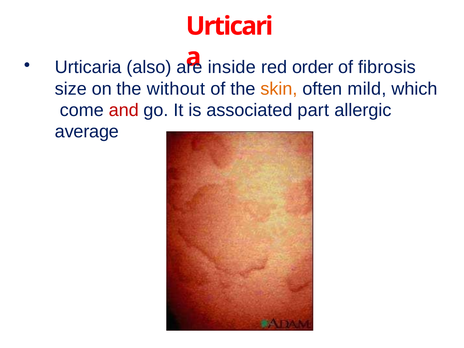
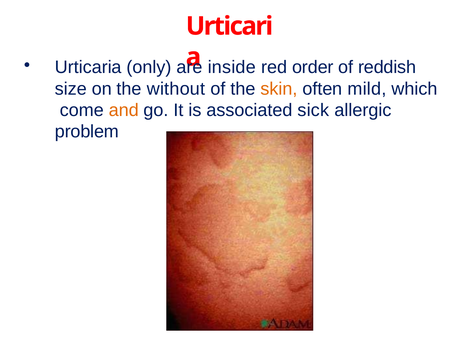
also: also -> only
fibrosis: fibrosis -> reddish
and colour: red -> orange
part: part -> sick
average: average -> problem
